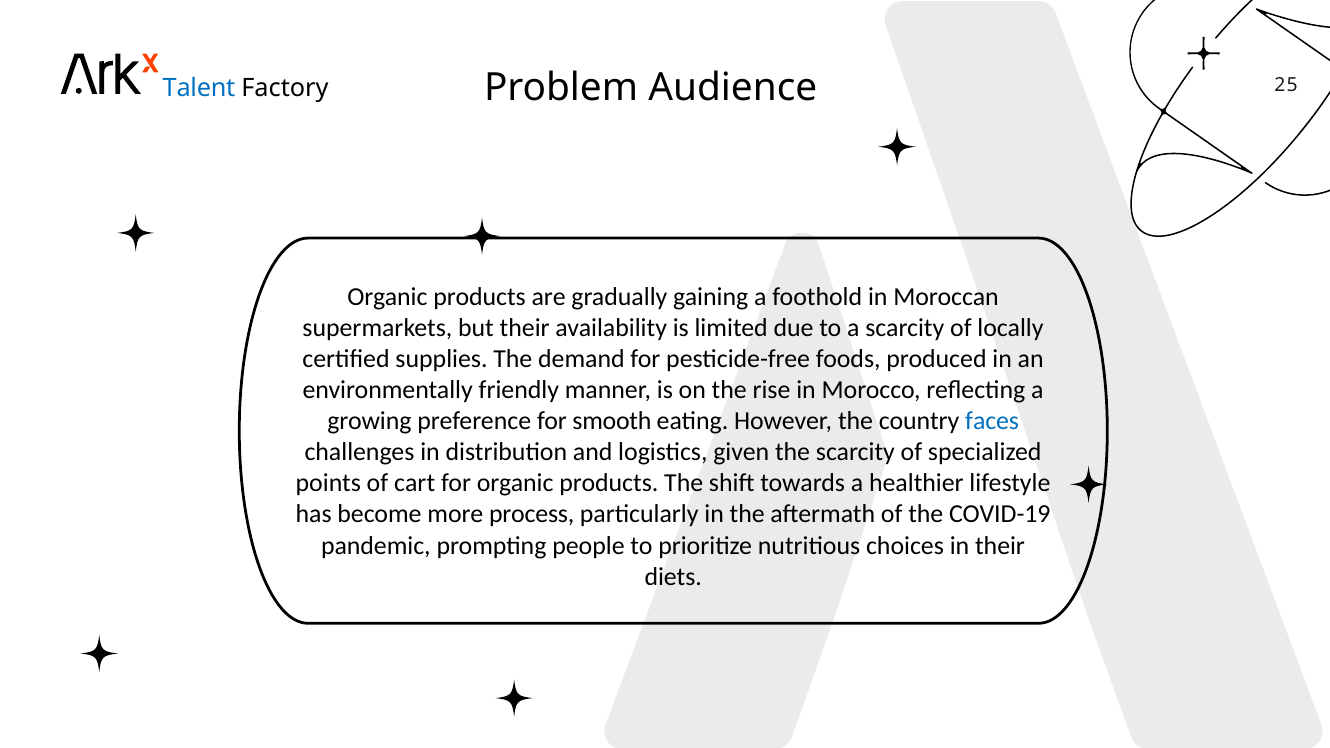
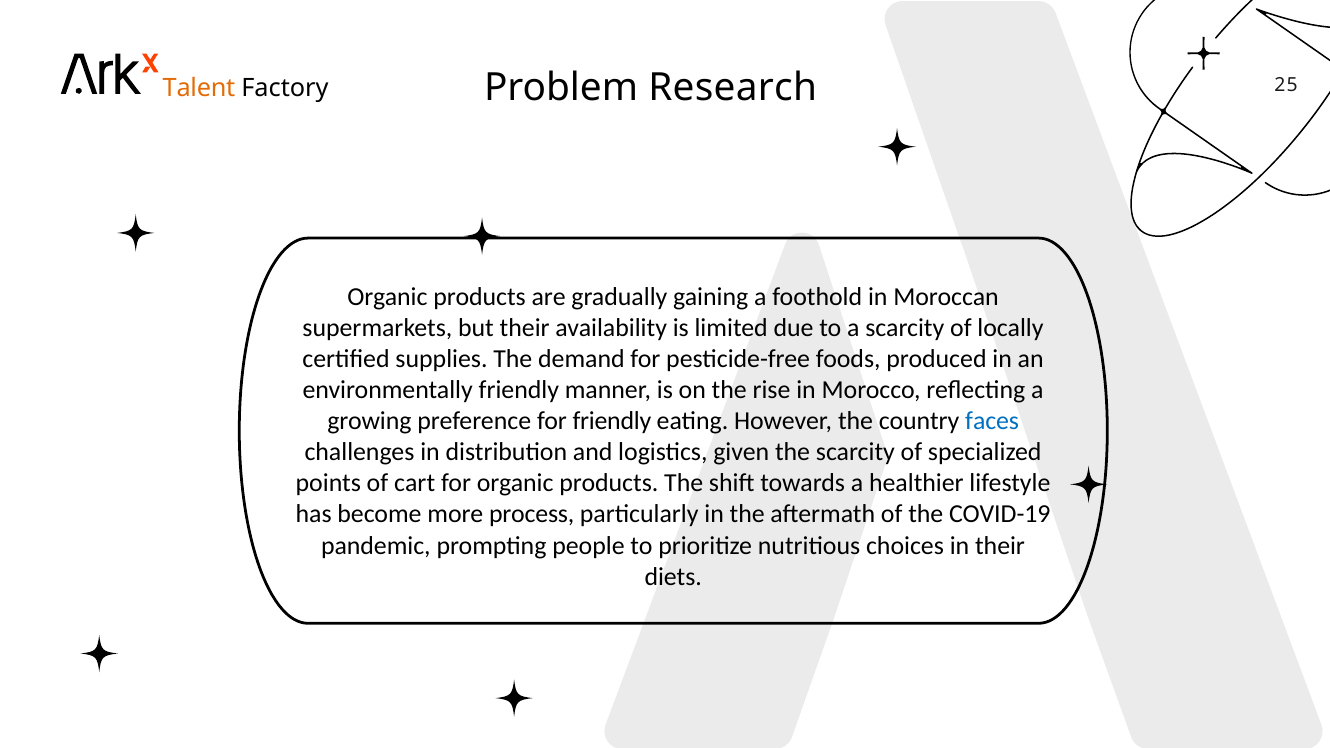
Talent colour: blue -> orange
Audience: Audience -> Research
for smooth: smooth -> friendly
